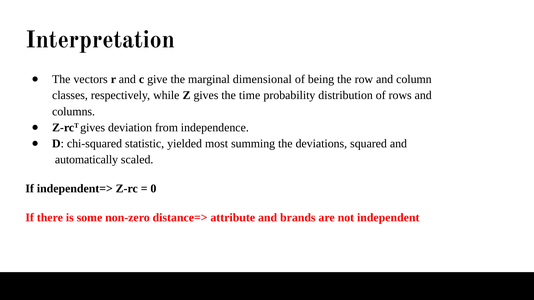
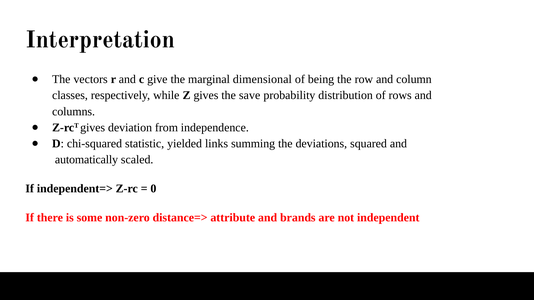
time: time -> save
most: most -> links
